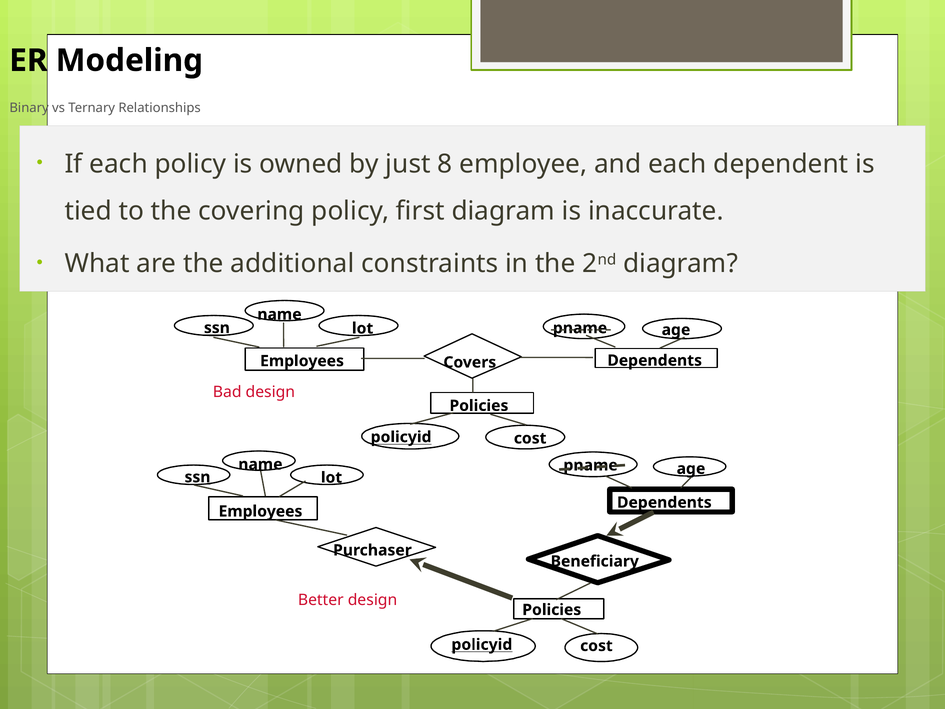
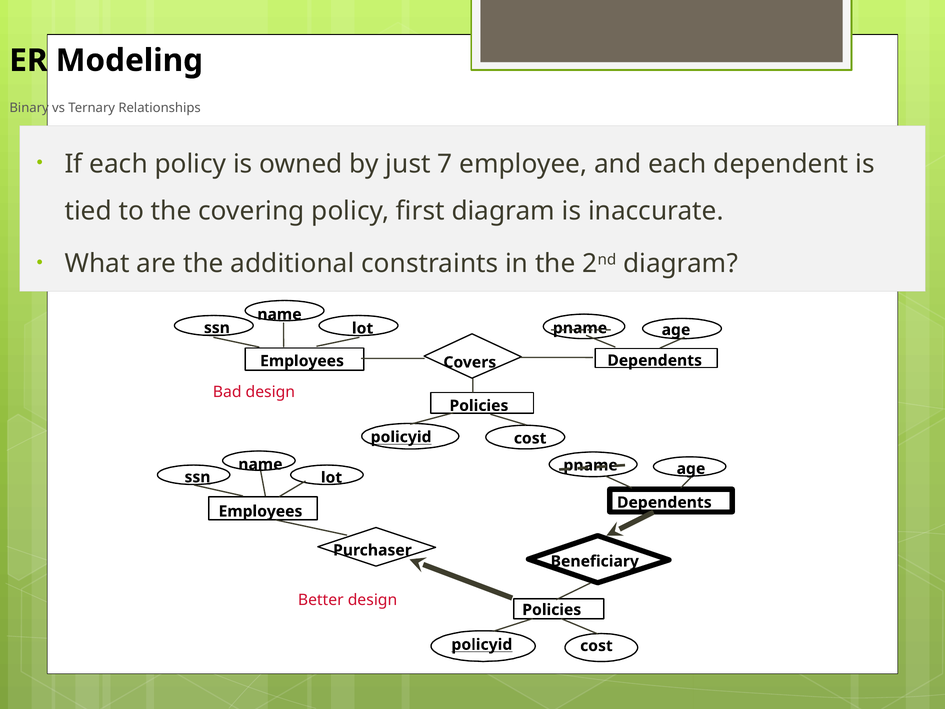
8: 8 -> 7
